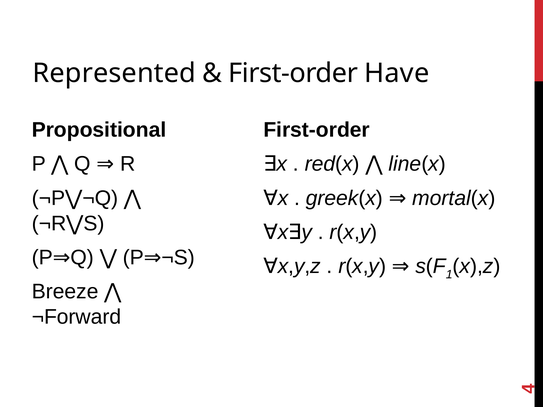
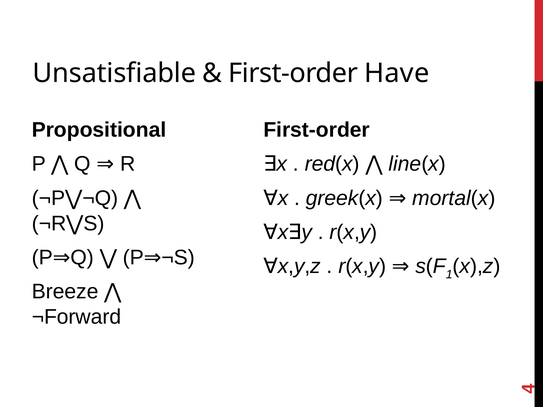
Represented: Represented -> Unsatisfiable
